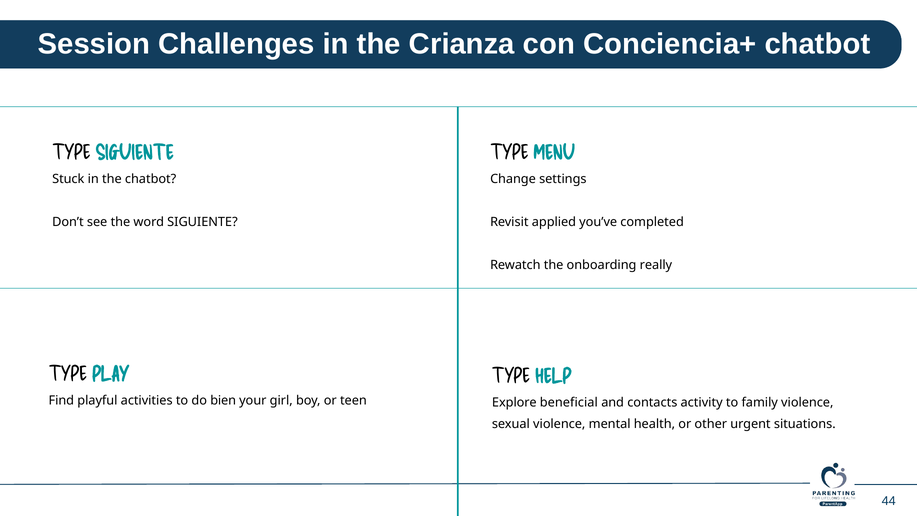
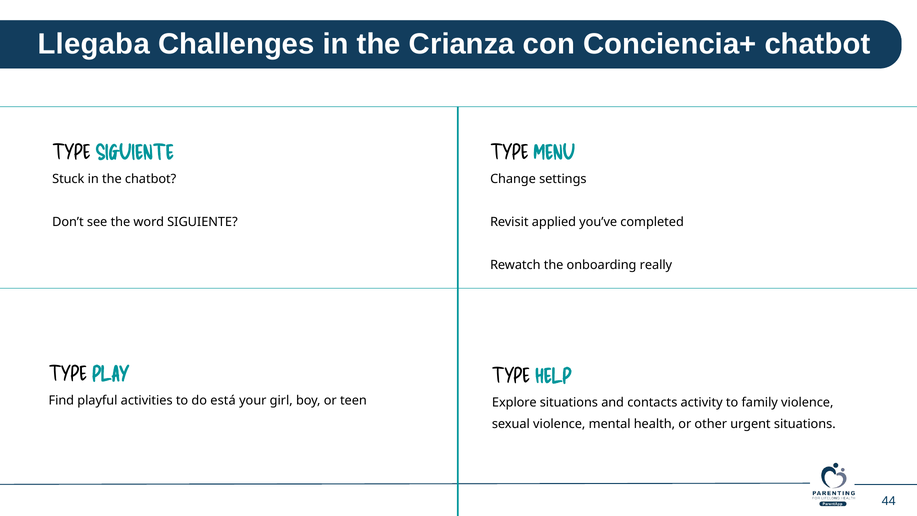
Session: Session -> Llegaba
bien: bien -> está
Explore beneficial: beneficial -> situations
